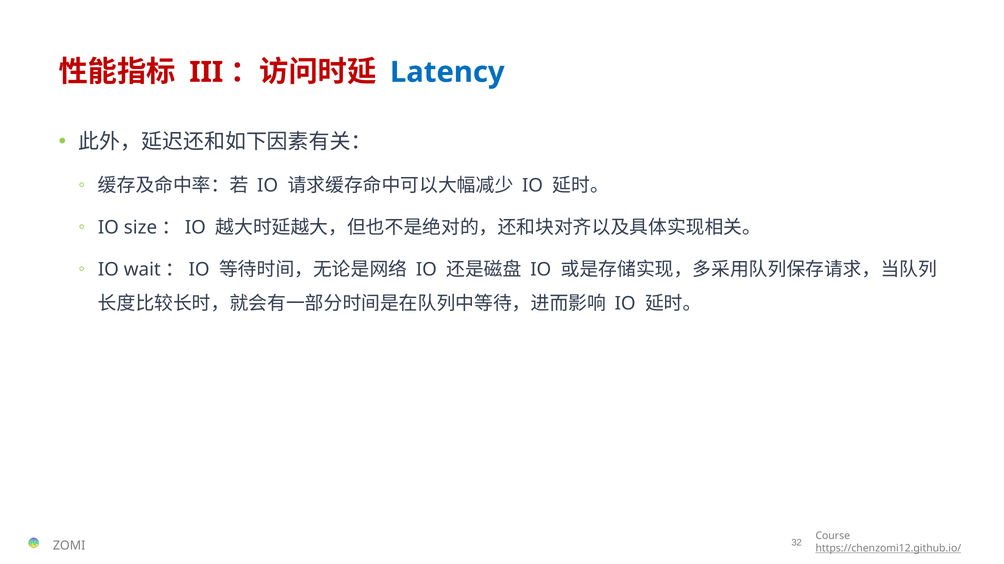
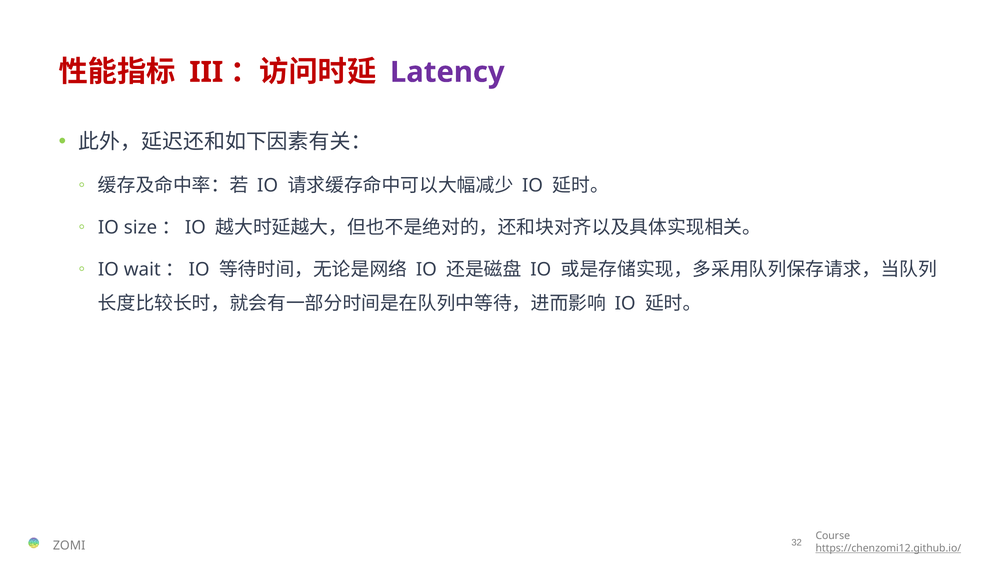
Latency colour: blue -> purple
